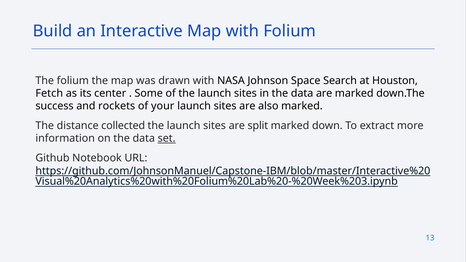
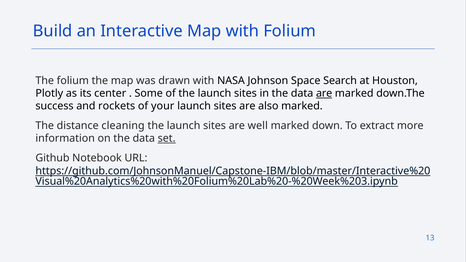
Fetch: Fetch -> Plotly
are at (324, 93) underline: none -> present
collected: collected -> cleaning
split: split -> well
